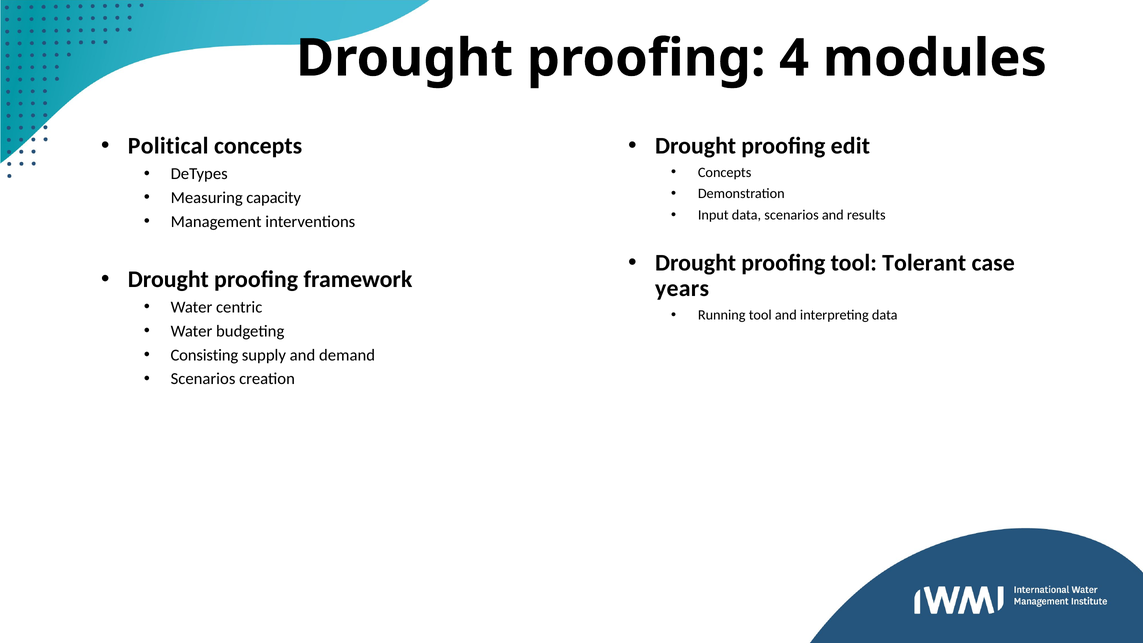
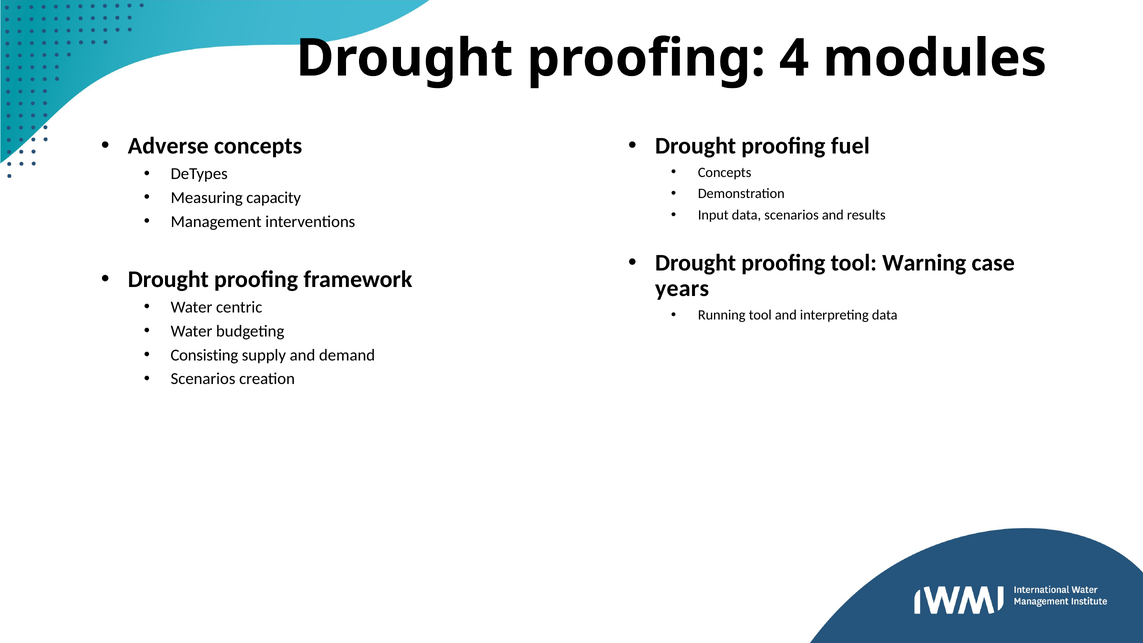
Political: Political -> Adverse
edit: edit -> fuel
Tolerant: Tolerant -> Warning
